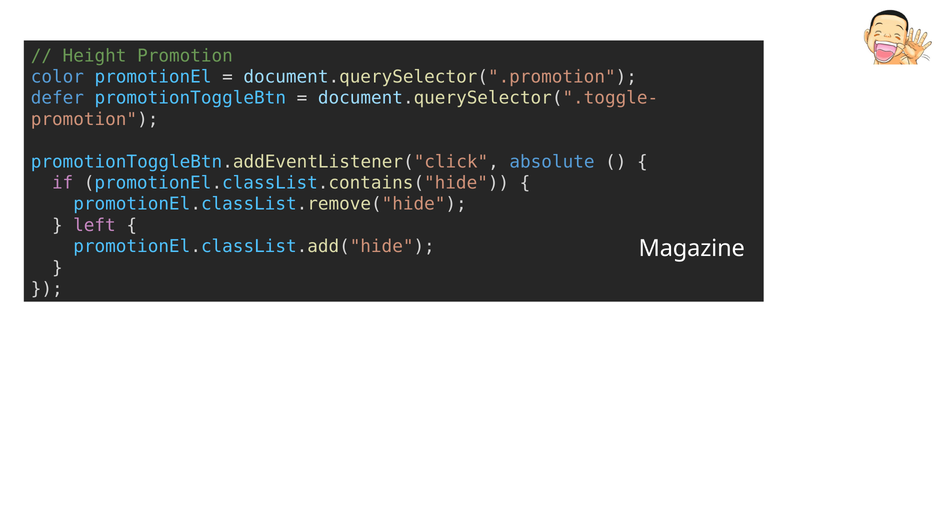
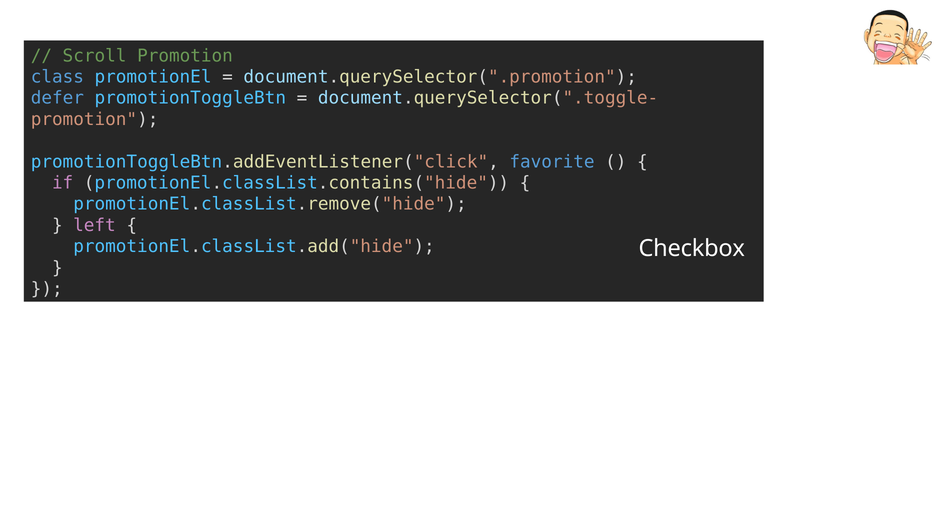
Height: Height -> Scroll
color: color -> class
absolute: absolute -> favorite
Magazine: Magazine -> Checkbox
